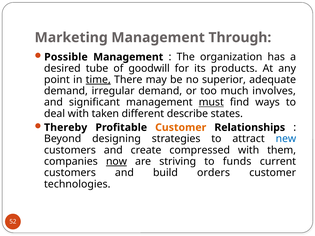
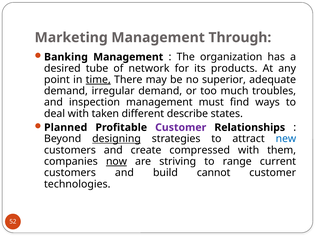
Possible: Possible -> Banking
goodwill: goodwill -> network
involves: involves -> troubles
significant: significant -> inspection
must underline: present -> none
Thereby: Thereby -> Planned
Customer at (181, 128) colour: orange -> purple
designing underline: none -> present
funds: funds -> range
orders: orders -> cannot
